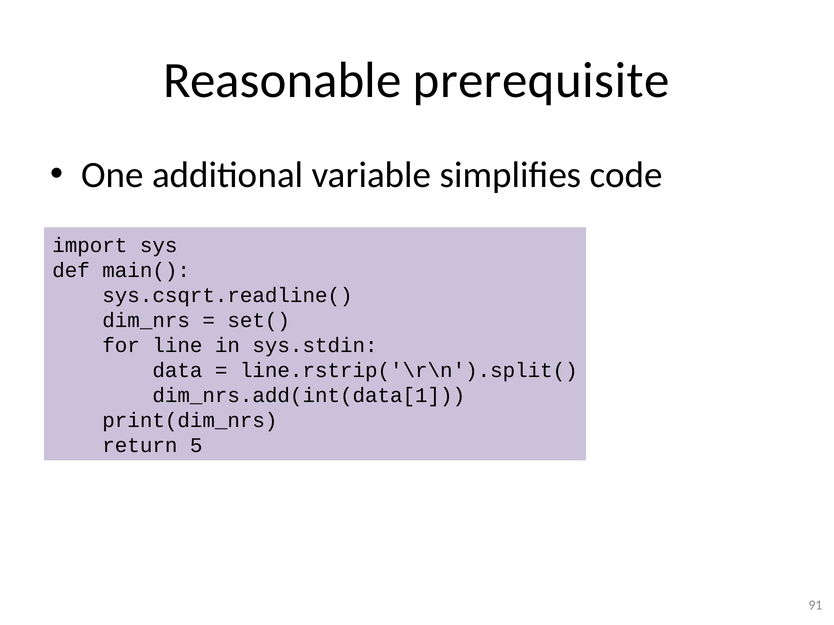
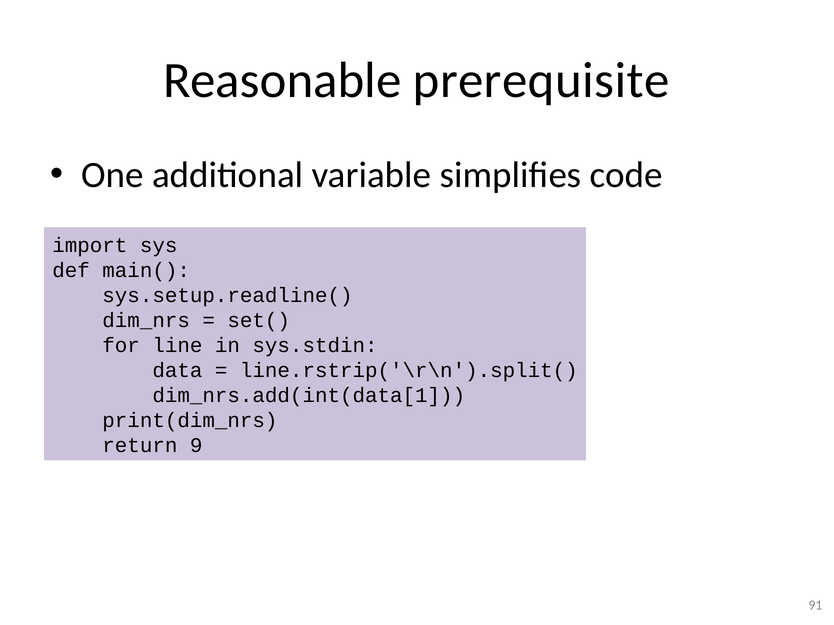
sys.csqrt.readline(: sys.csqrt.readline( -> sys.setup.readline(
5: 5 -> 9
